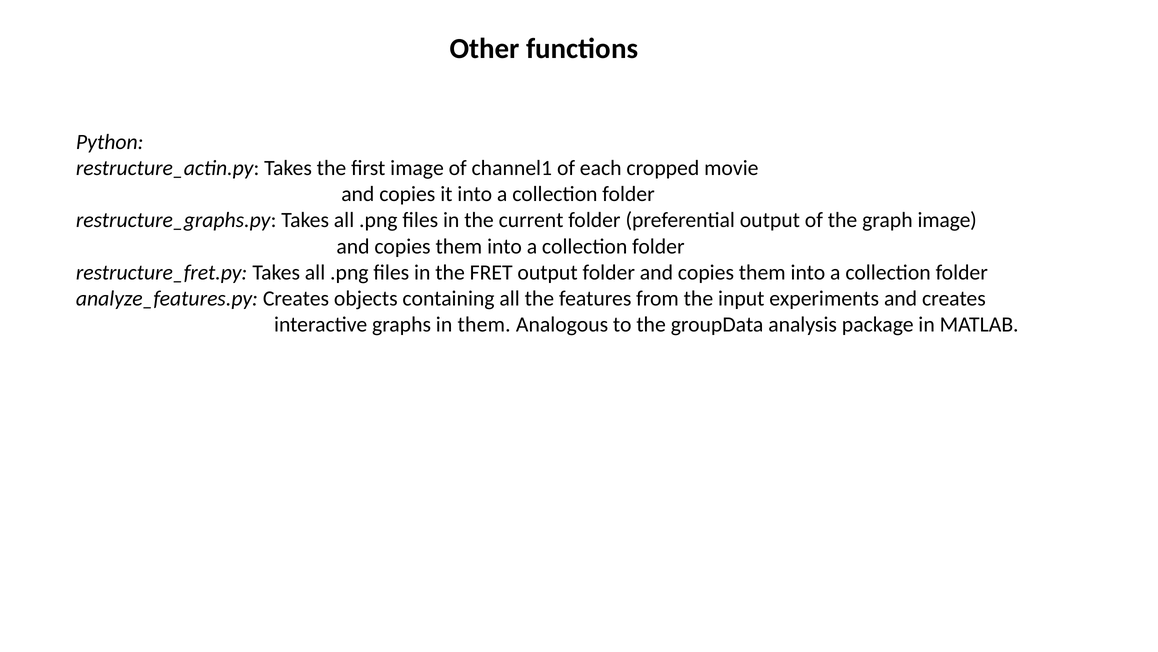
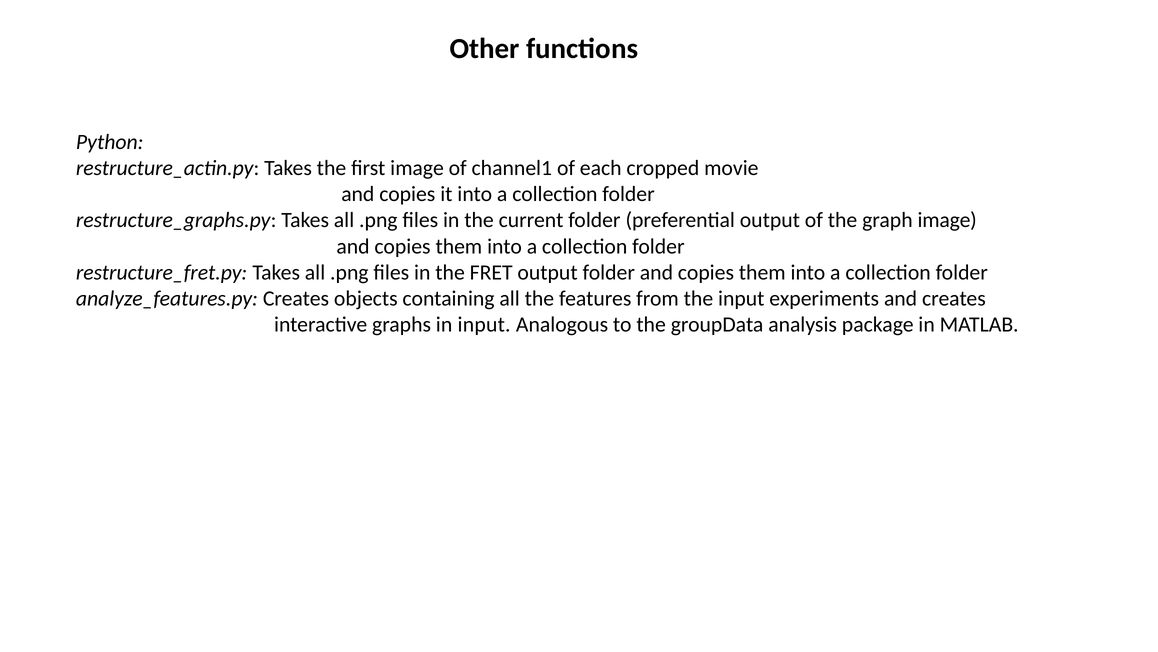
in them: them -> input
